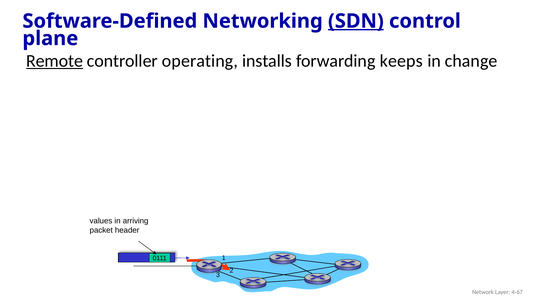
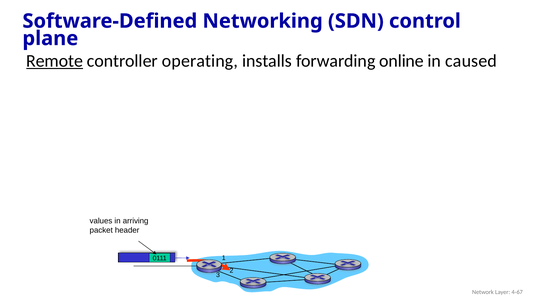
SDN underline: present -> none
keeps: keeps -> online
change: change -> caused
